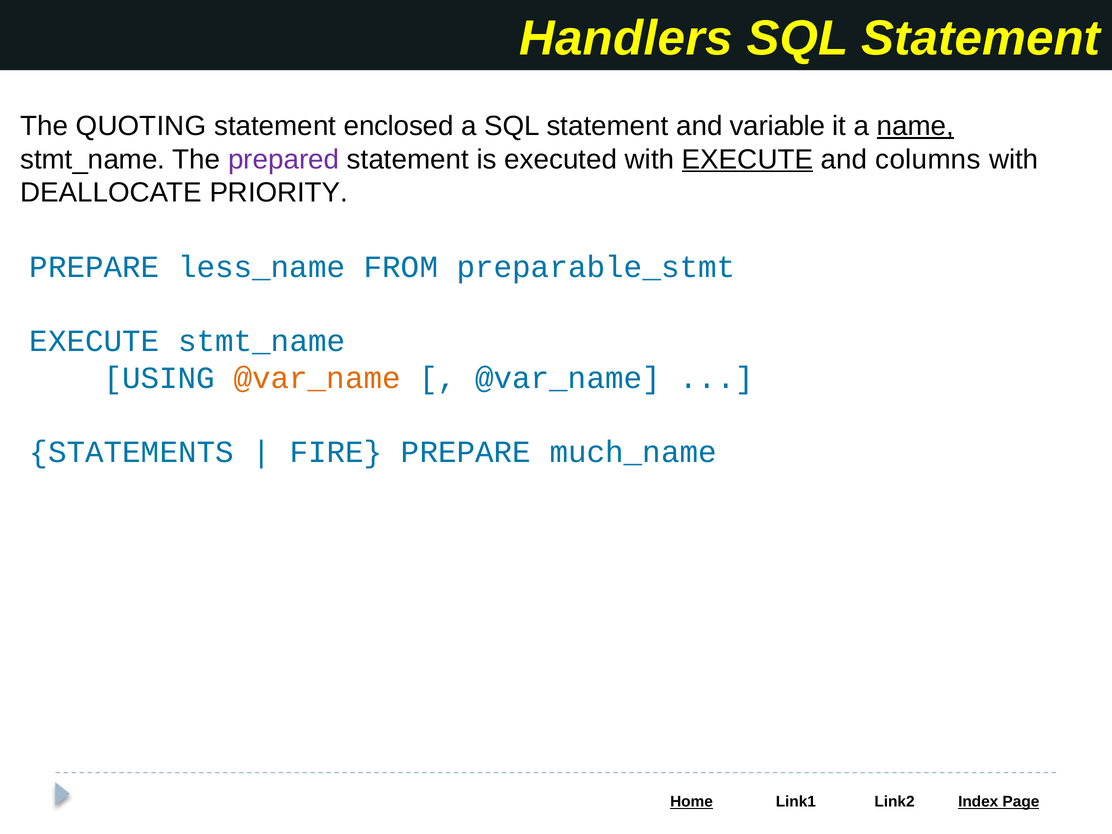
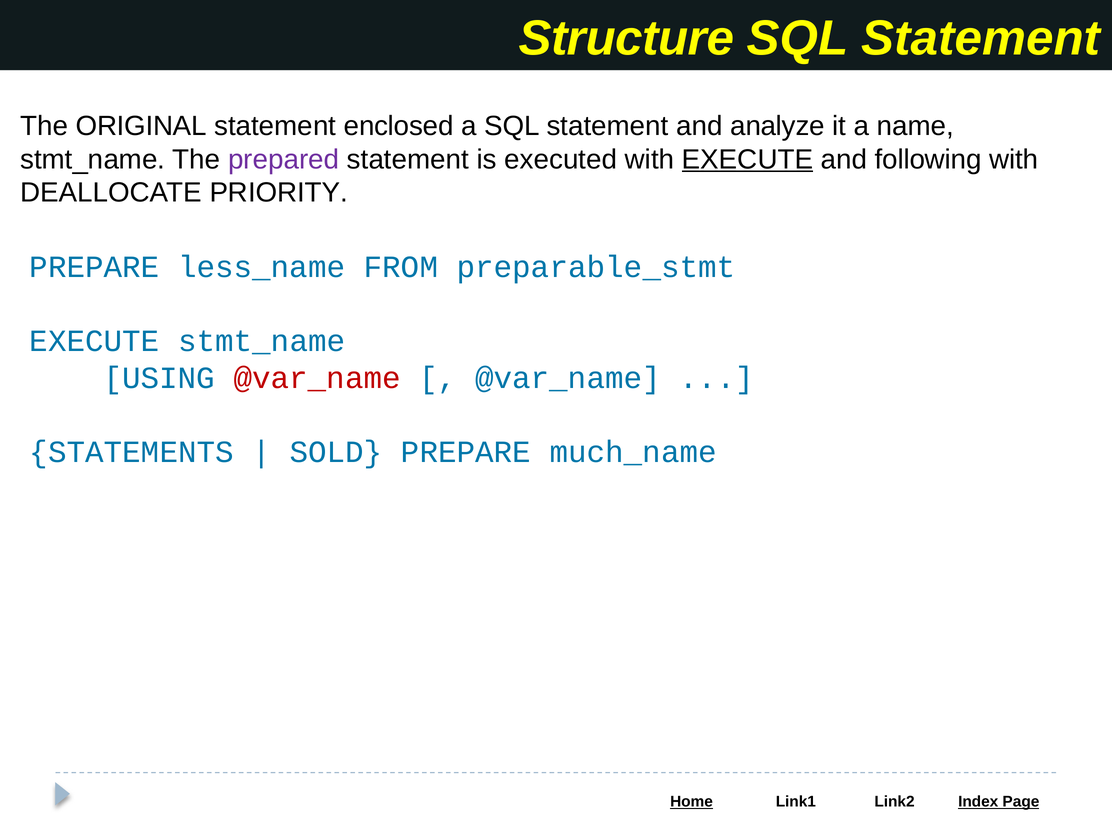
Handlers: Handlers -> Structure
QUOTING: QUOTING -> ORIGINAL
variable: variable -> analyze
name underline: present -> none
columns: columns -> following
@var_name at (317, 378) colour: orange -> red
FIRE: FIRE -> SOLD
